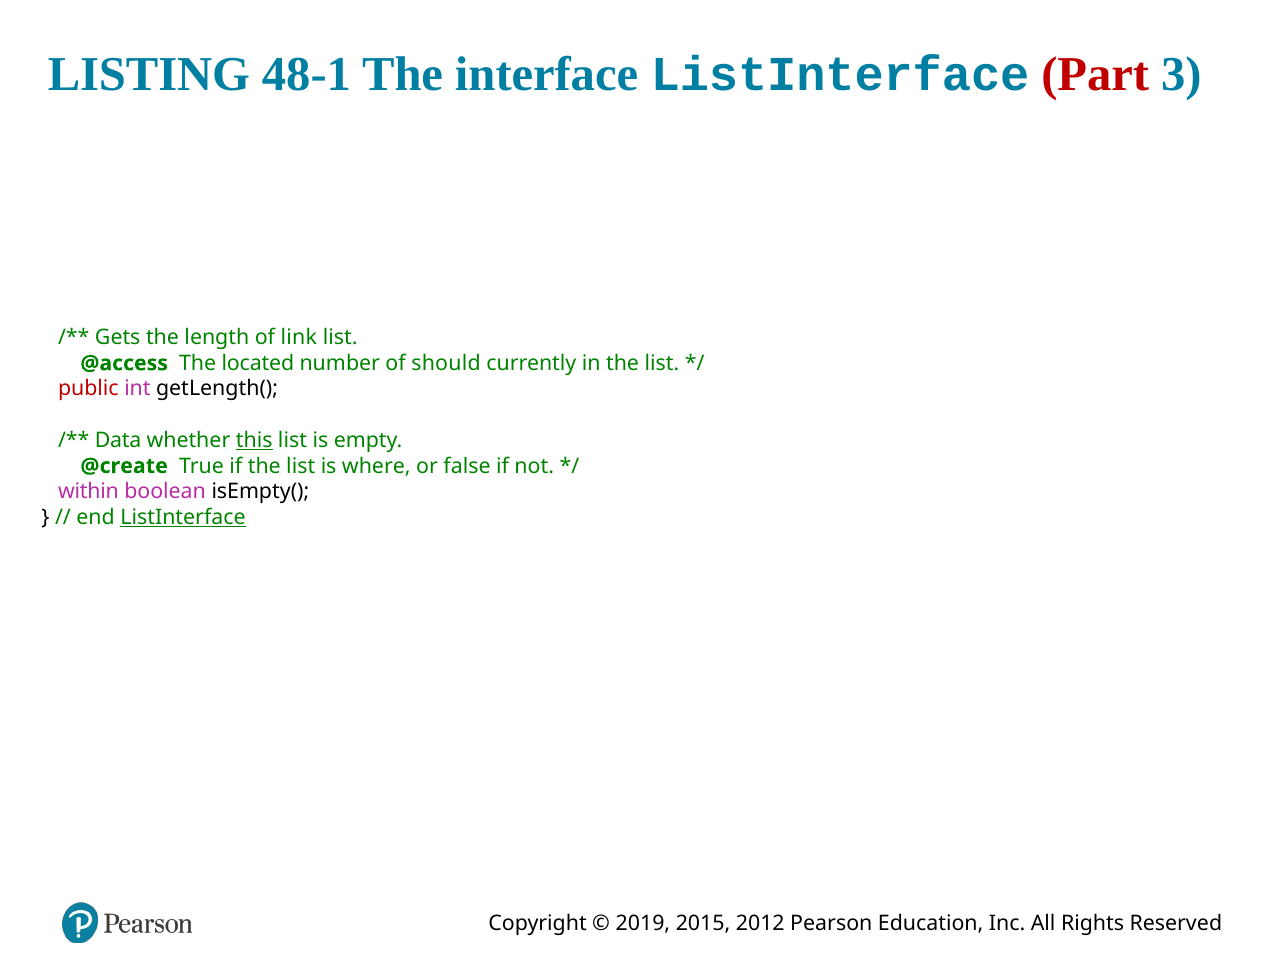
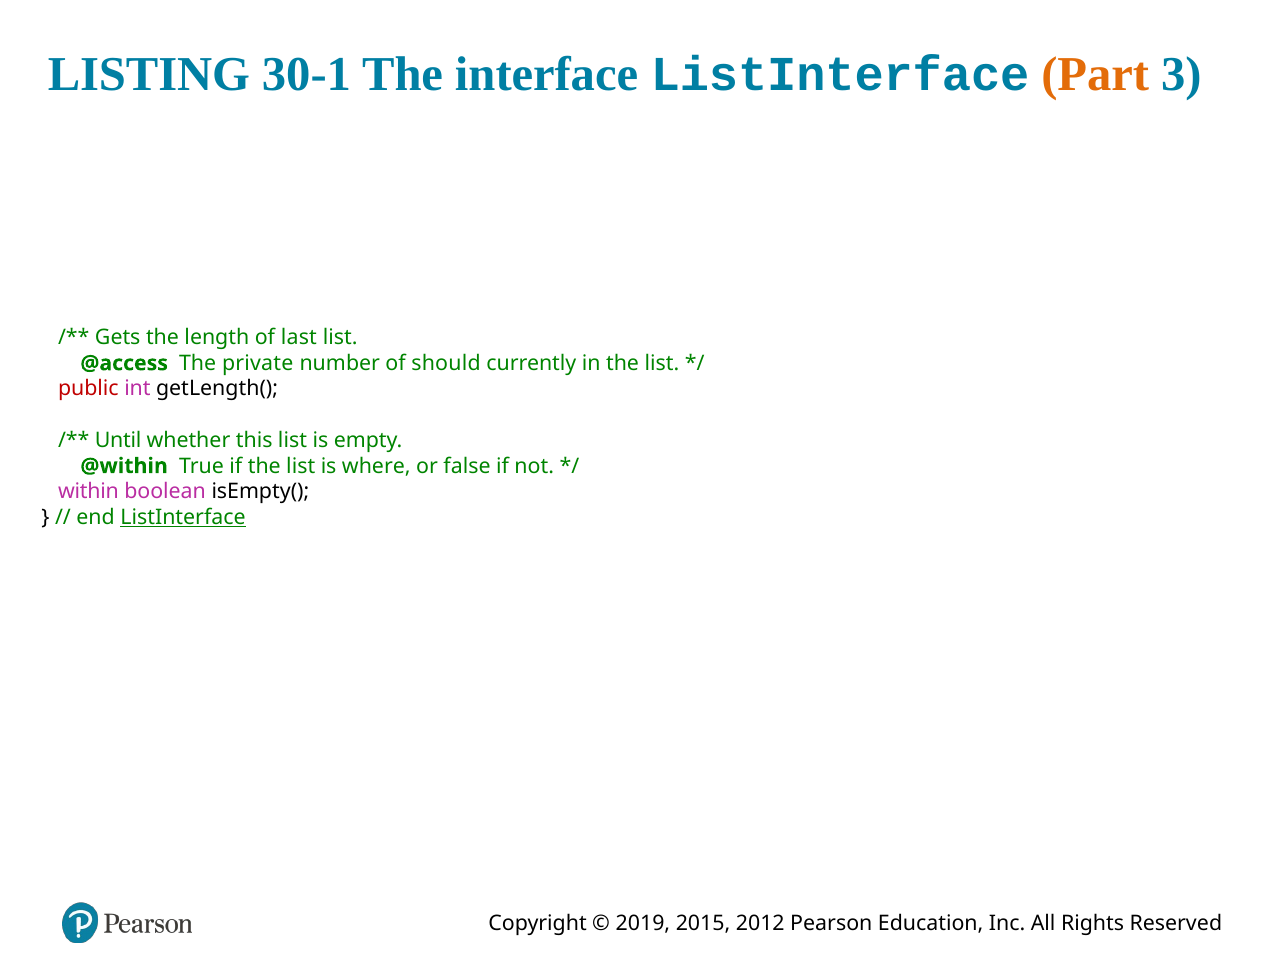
48-1: 48-1 -> 30-1
Part colour: red -> orange
link: link -> last
located: located -> private
Data: Data -> Until
this underline: present -> none
@create: @create -> @within
